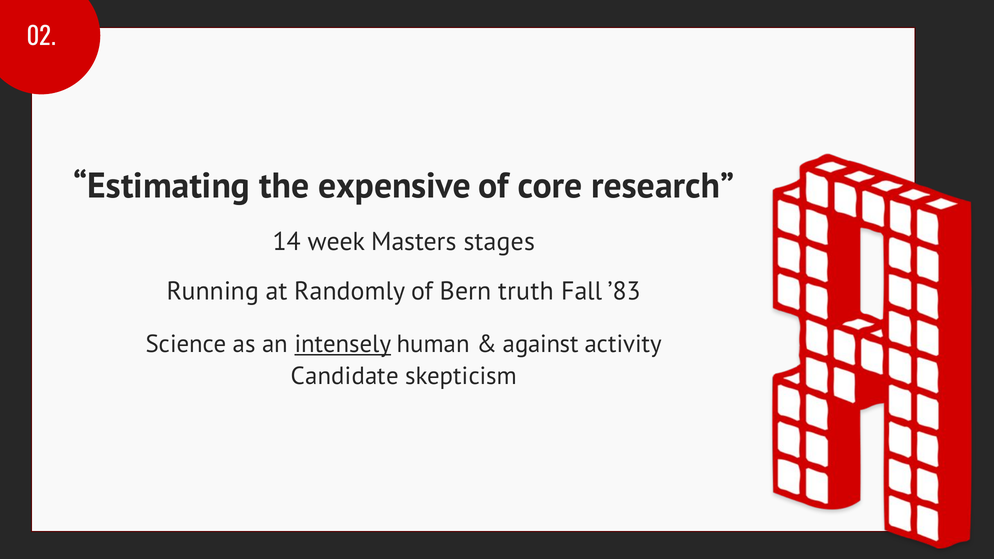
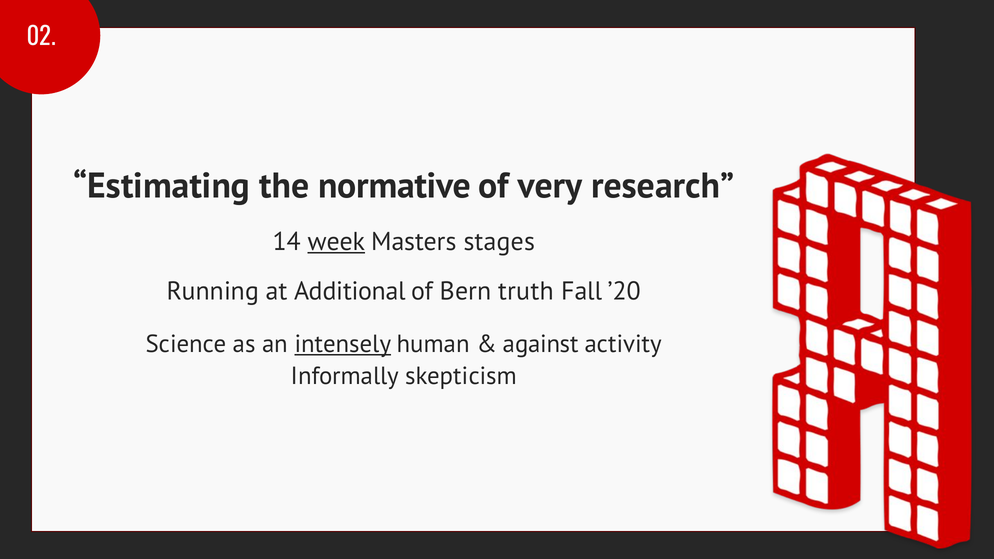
expensive: expensive -> normative
core: core -> very
week underline: none -> present
Randomly: Randomly -> Additional
’83: ’83 -> ’20
Candidate: Candidate -> Informally
